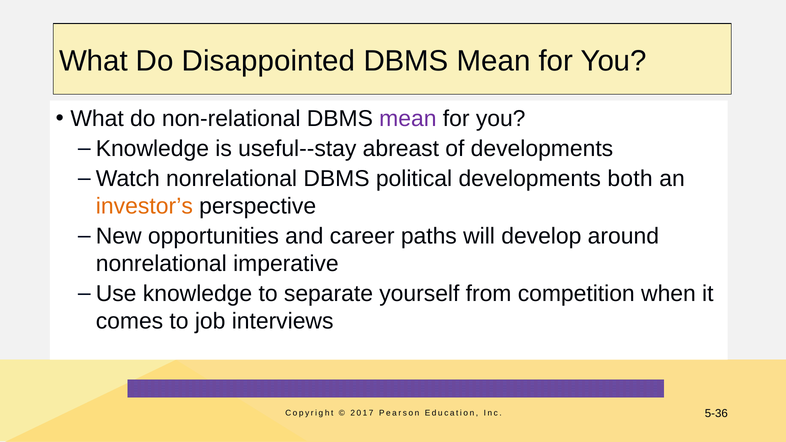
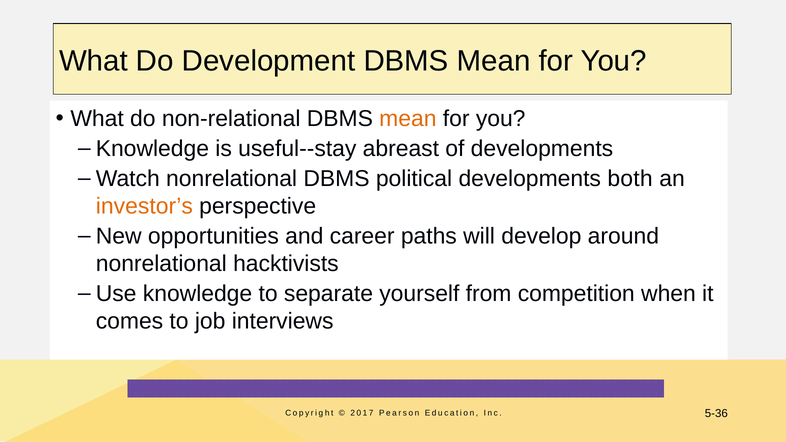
Disappointed: Disappointed -> Development
mean at (408, 119) colour: purple -> orange
imperative: imperative -> hacktivists
